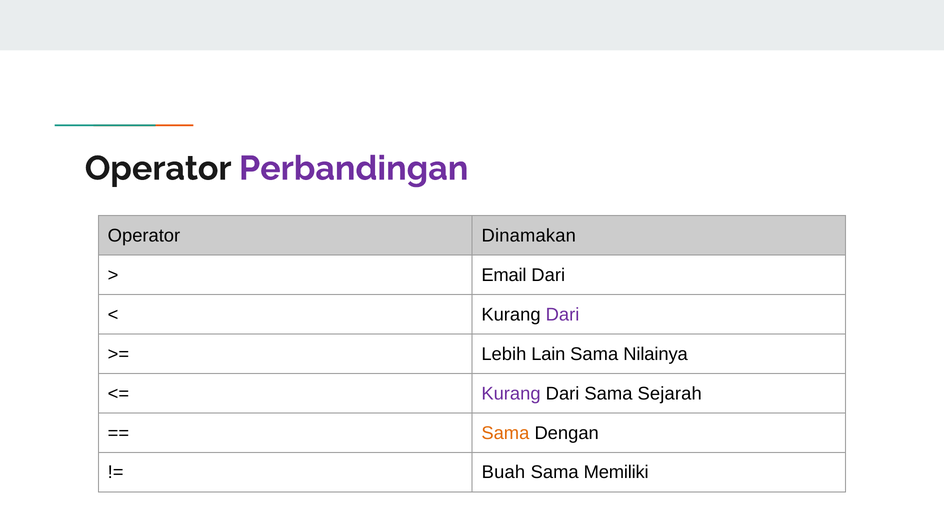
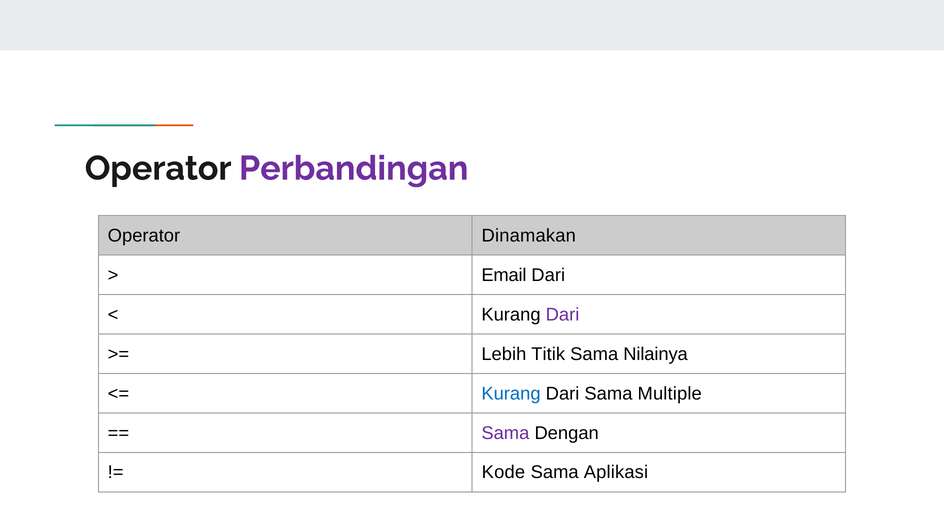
Lain: Lain -> Titik
Kurang at (511, 394) colour: purple -> blue
Sejarah: Sejarah -> Multiple
Sama at (505, 433) colour: orange -> purple
Buah: Buah -> Kode
Memiliki: Memiliki -> Aplikasi
